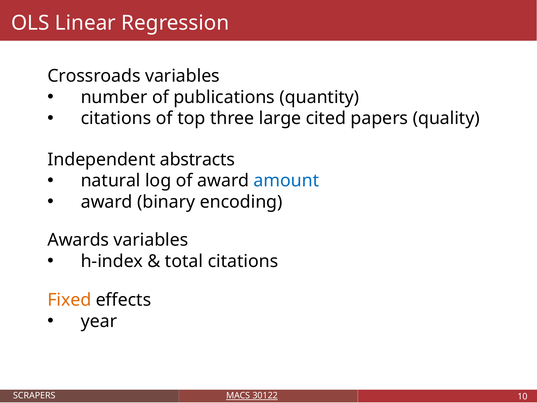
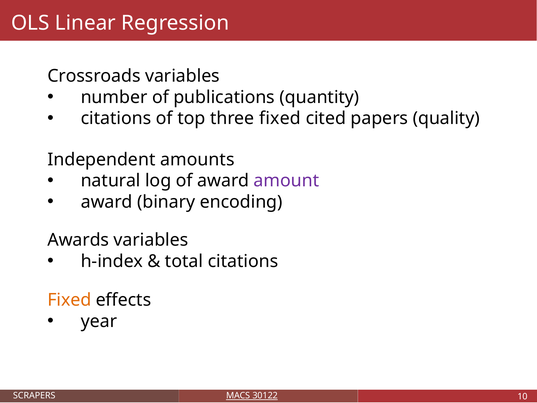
three large: large -> fixed
abstracts: abstracts -> amounts
amount colour: blue -> purple
